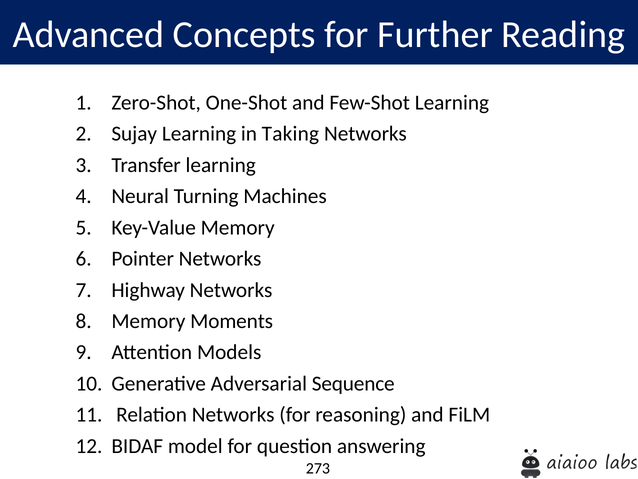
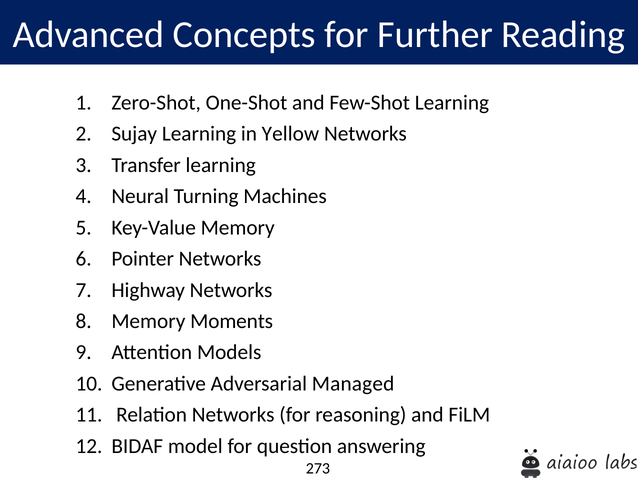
Taking: Taking -> Yellow
Sequence: Sequence -> Managed
